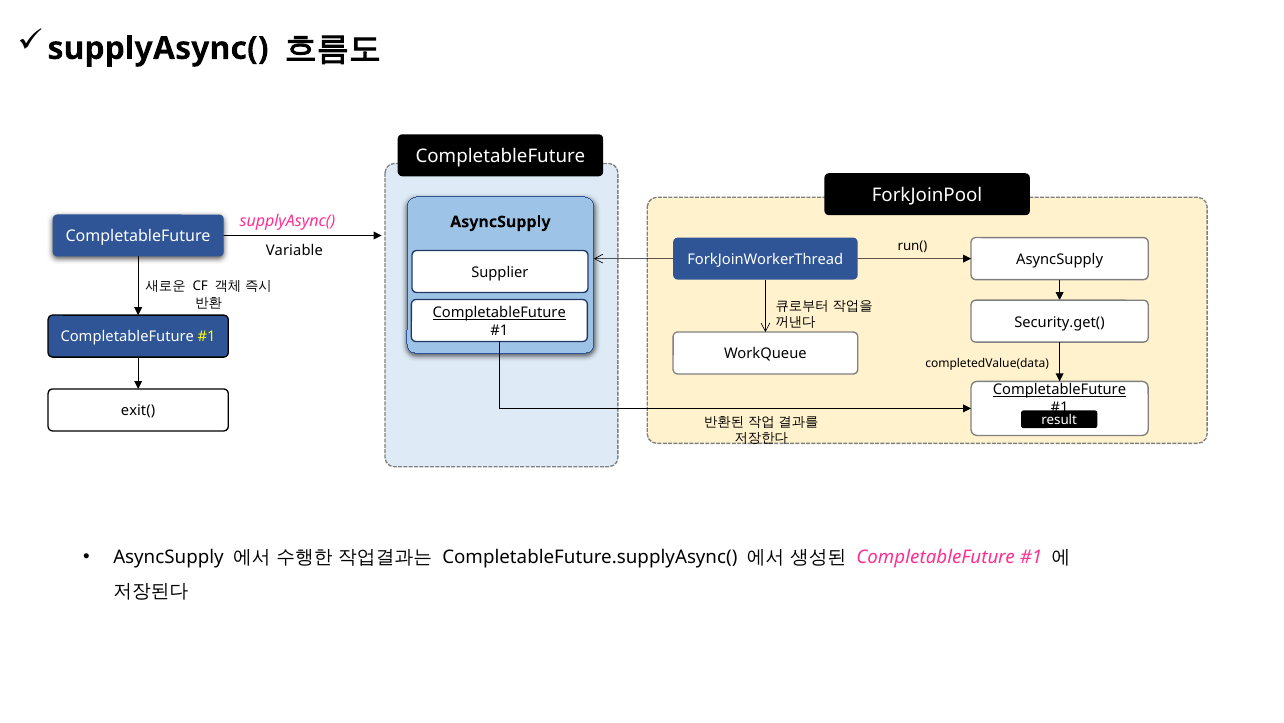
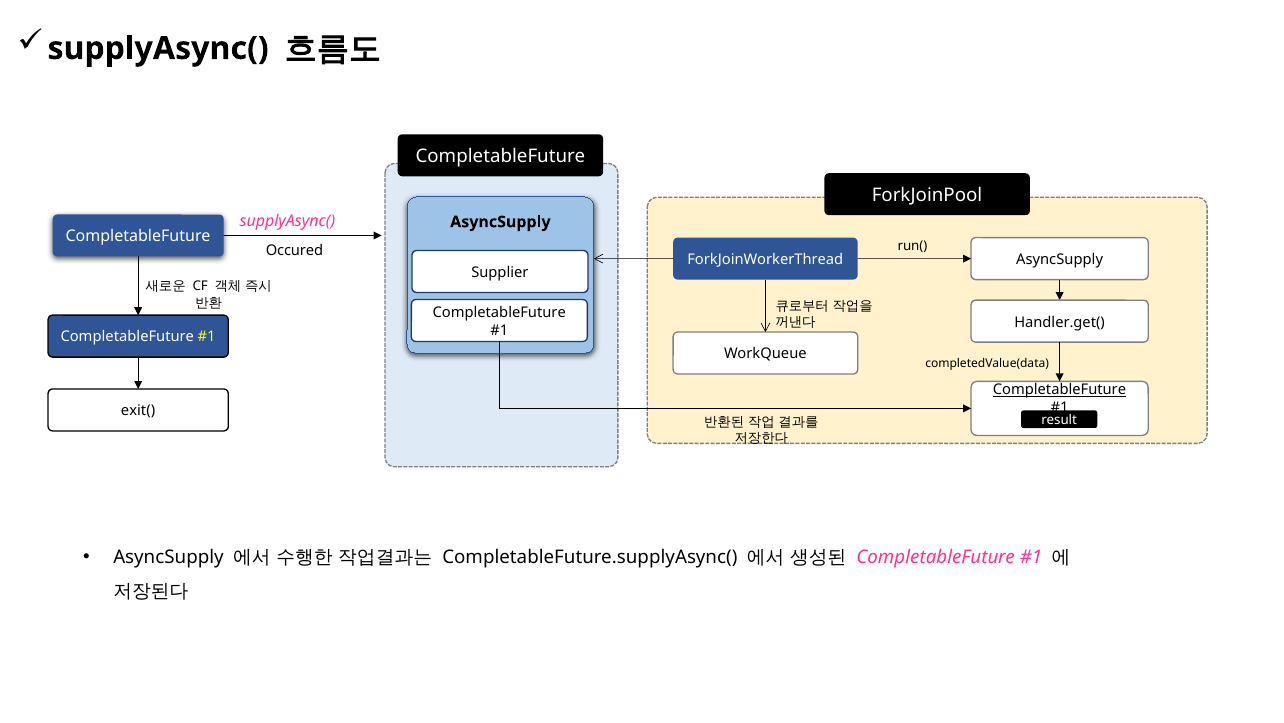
Variable: Variable -> Occured
CompletableFuture at (499, 312) underline: present -> none
Security.get(: Security.get( -> Handler.get(
